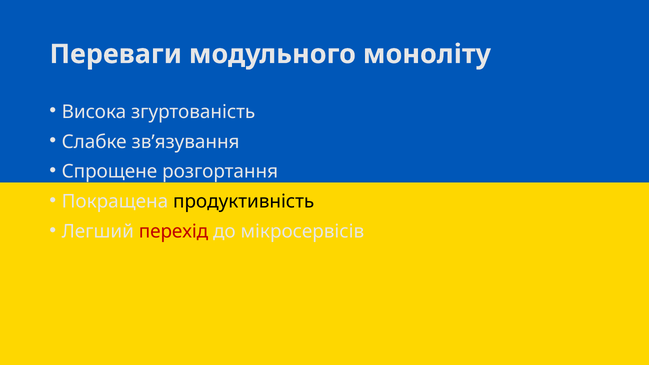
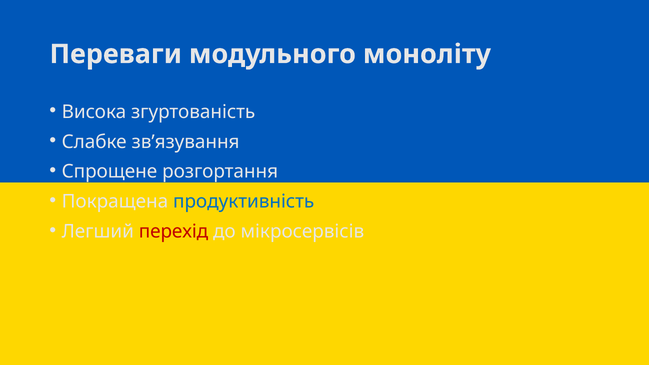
продуктивність colour: black -> blue
